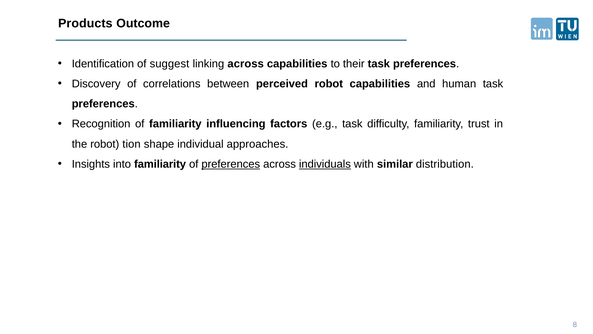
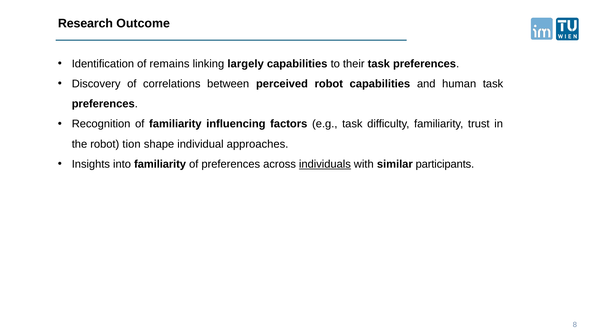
Products: Products -> Research
suggest: suggest -> remains
linking across: across -> largely
preferences at (231, 164) underline: present -> none
distribution: distribution -> participants
